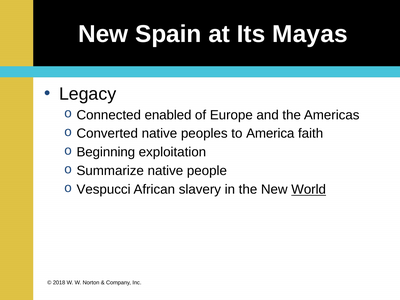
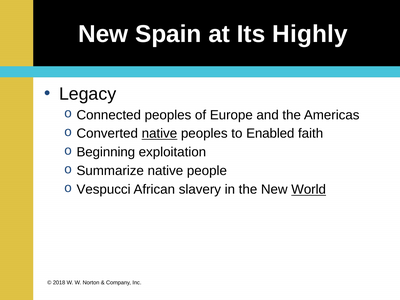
Mayas: Mayas -> Highly
Connected enabled: enabled -> peoples
native at (159, 134) underline: none -> present
America: America -> Enabled
